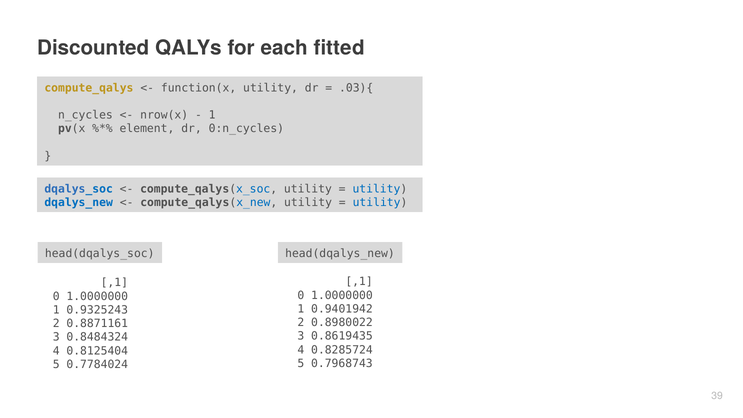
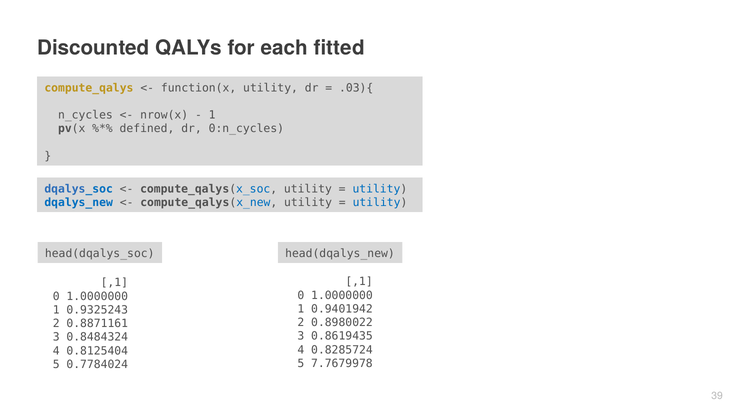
element: element -> defined
0.7968743: 0.7968743 -> 7.7679978
